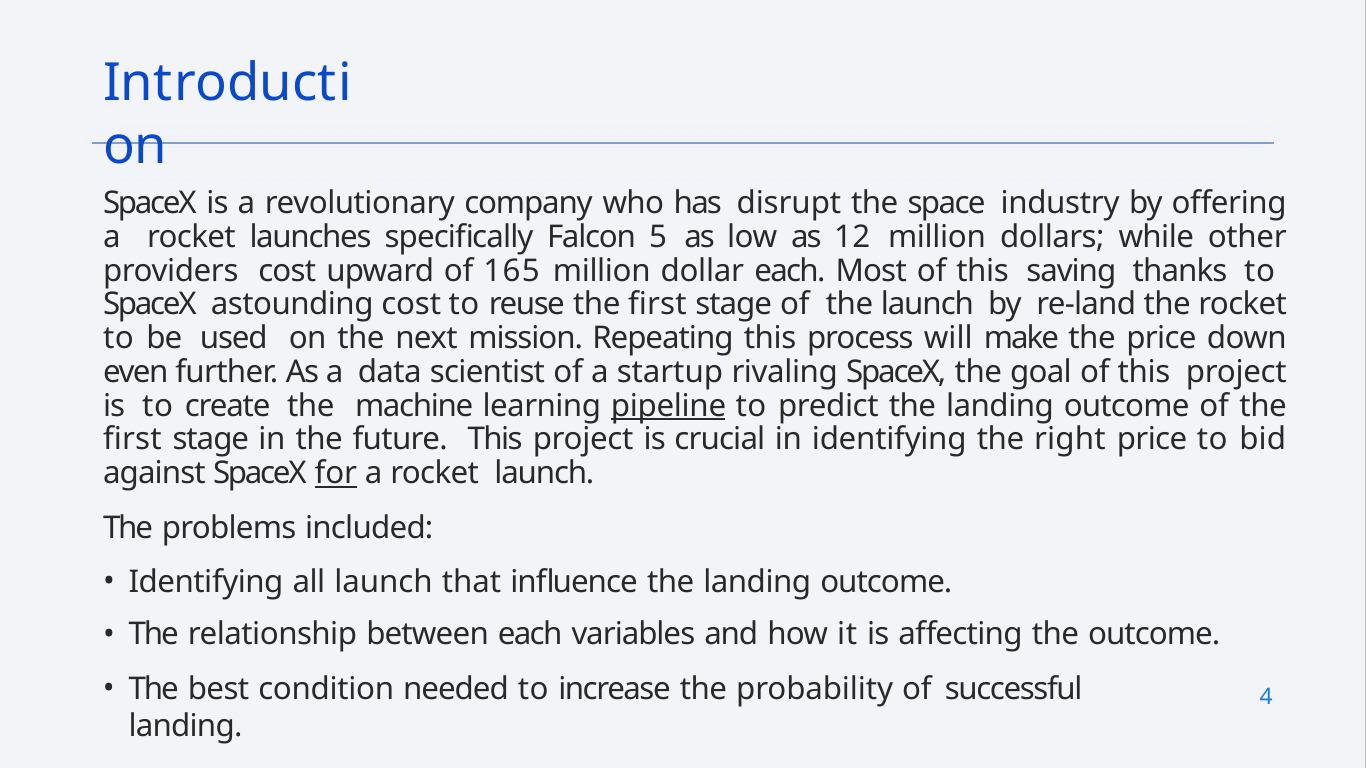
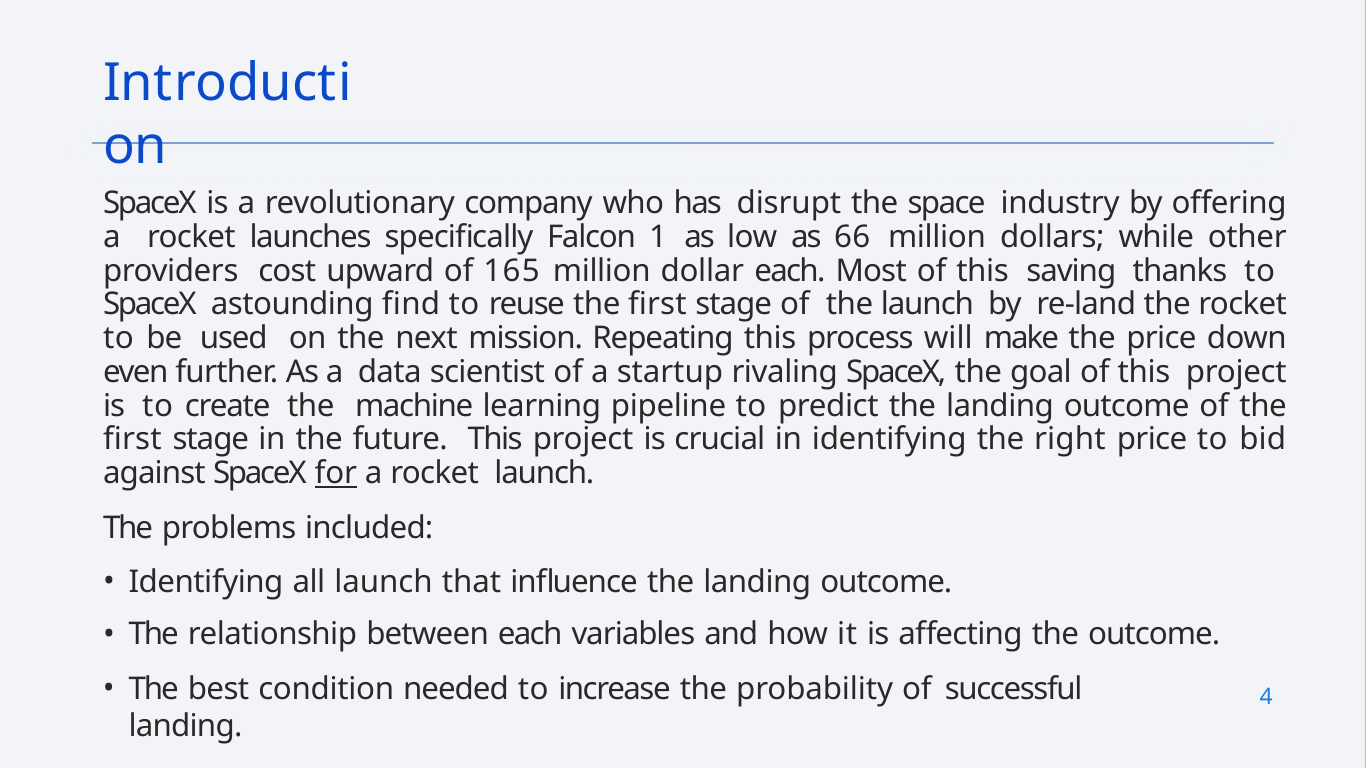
5: 5 -> 1
12: 12 -> 66
astounding cost: cost -> find
pipeline underline: present -> none
